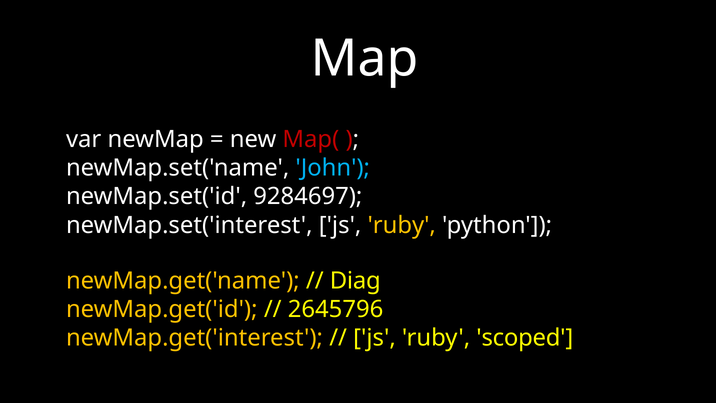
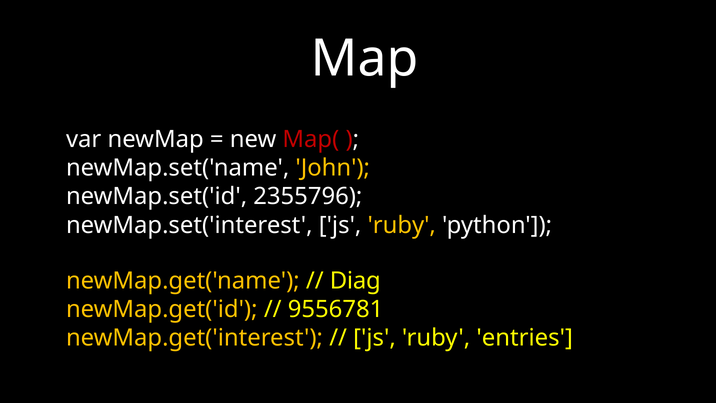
John colour: light blue -> yellow
9284697: 9284697 -> 2355796
2645796: 2645796 -> 9556781
scoped: scoped -> entries
